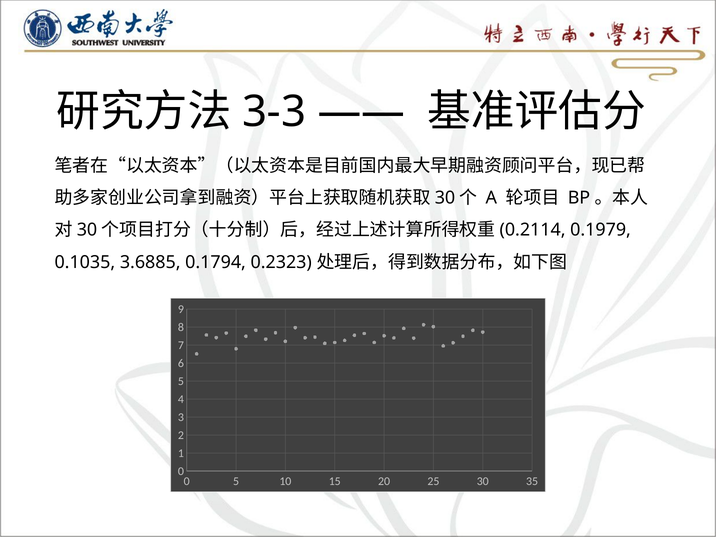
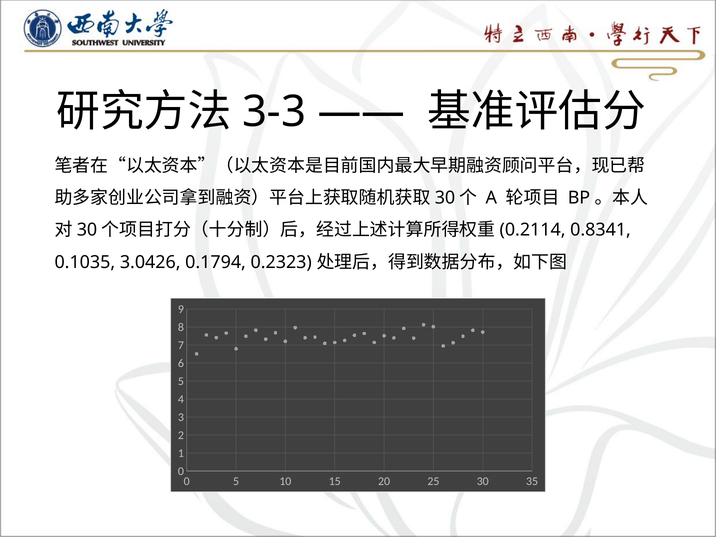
0.1979: 0.1979 -> 0.8341
3.6885: 3.6885 -> 3.0426
